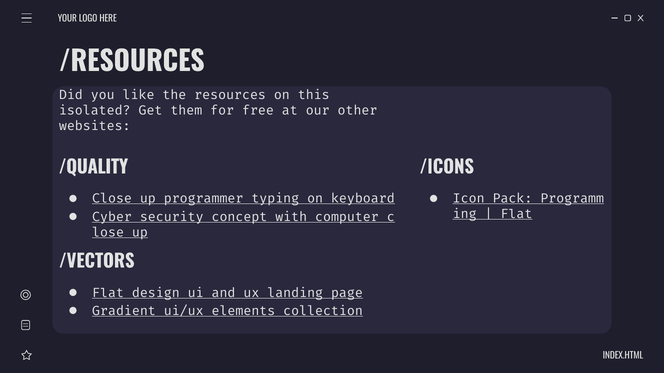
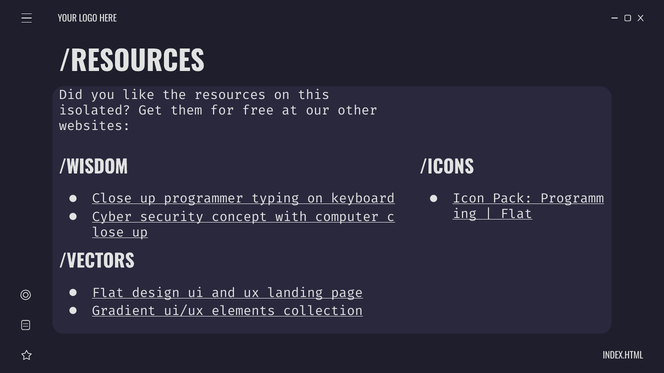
/QUALITY: /QUALITY -> /WISDOM
